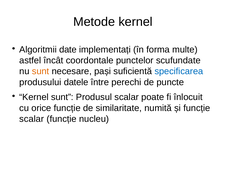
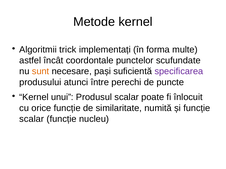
date: date -> trick
specificarea colour: blue -> purple
datele: datele -> atunci
Kernel sunt: sunt -> unui
